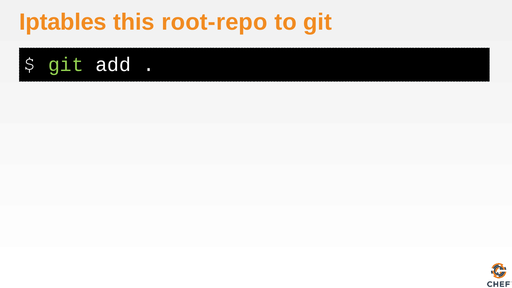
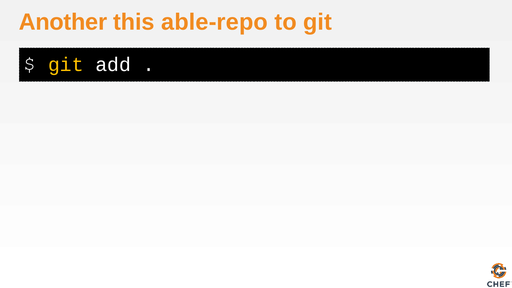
Iptables: Iptables -> Another
root-repo: root-repo -> able-repo
git at (66, 65) colour: light green -> yellow
